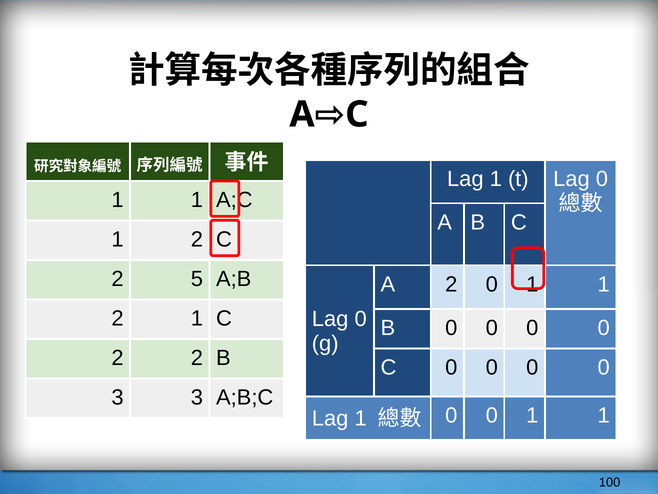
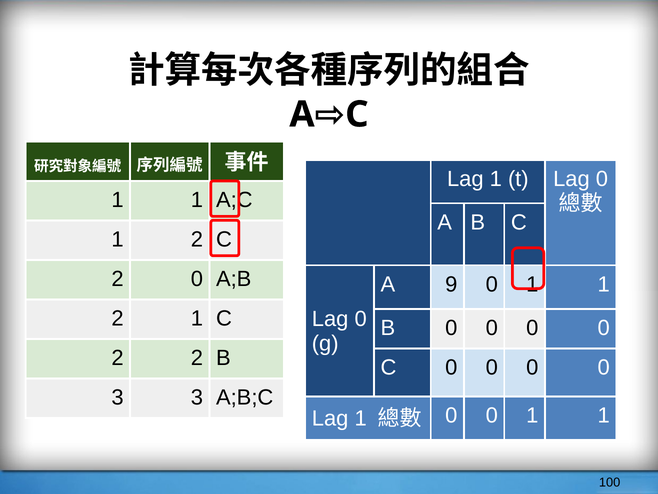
2 5: 5 -> 0
A 2: 2 -> 9
